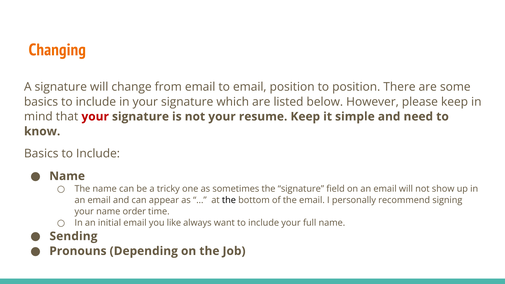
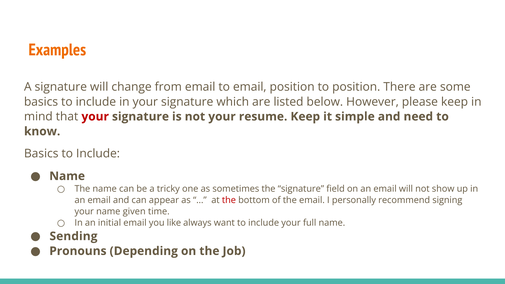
Changing: Changing -> Examples
the at (229, 200) colour: black -> red
order: order -> given
